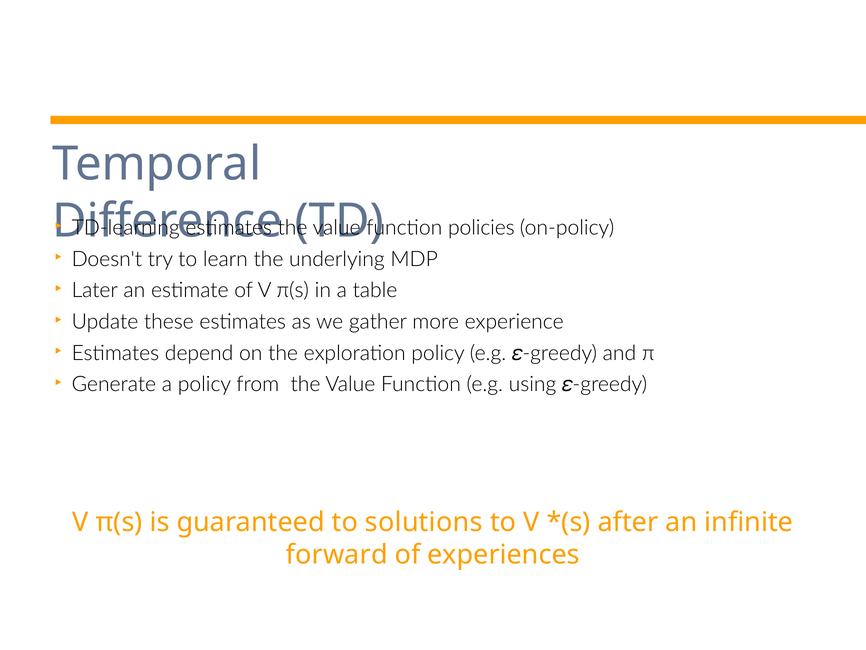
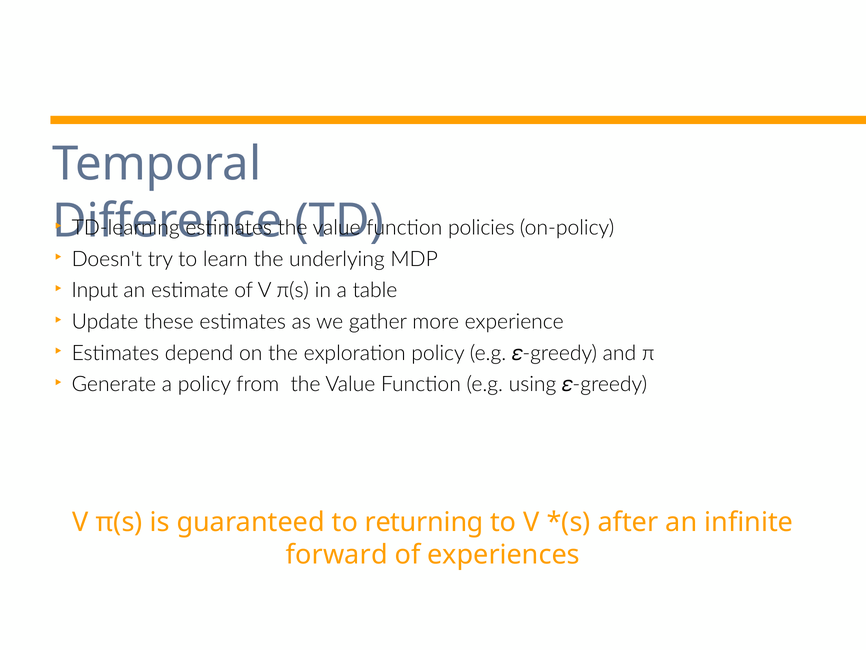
Later: Later -> Input
solutions: solutions -> returning
